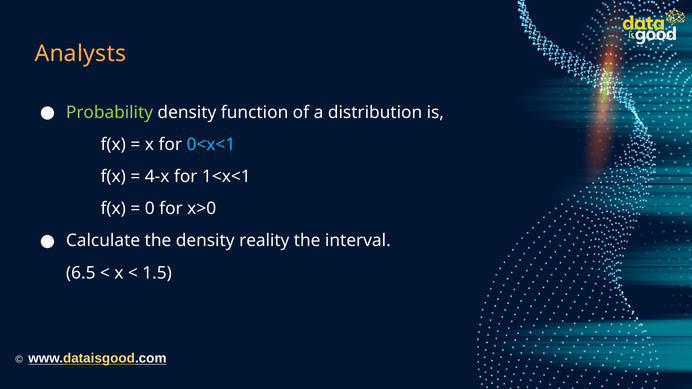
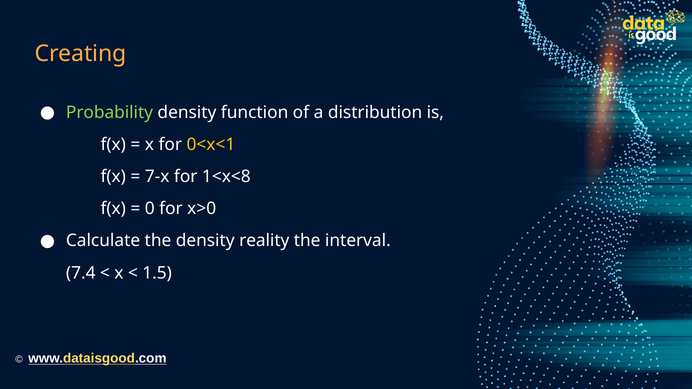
Analysts: Analysts -> Creating
0<x<1 colour: light blue -> yellow
4-x: 4-x -> 7-x
1<x<1: 1<x<1 -> 1<x<8
6.5: 6.5 -> 7.4
